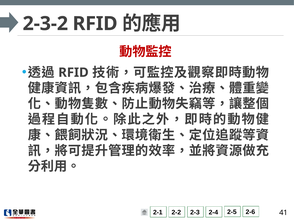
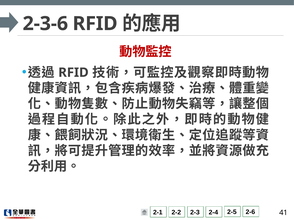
2-3-2: 2-3-2 -> 2-3-6
